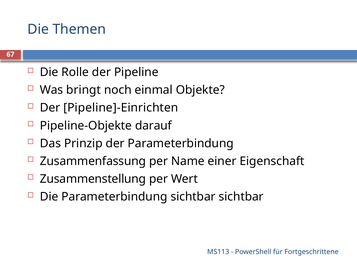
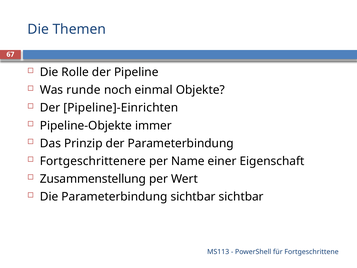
bringt: bringt -> runde
darauf: darauf -> immer
Zusammenfassung: Zusammenfassung -> Fortgeschrittenere
